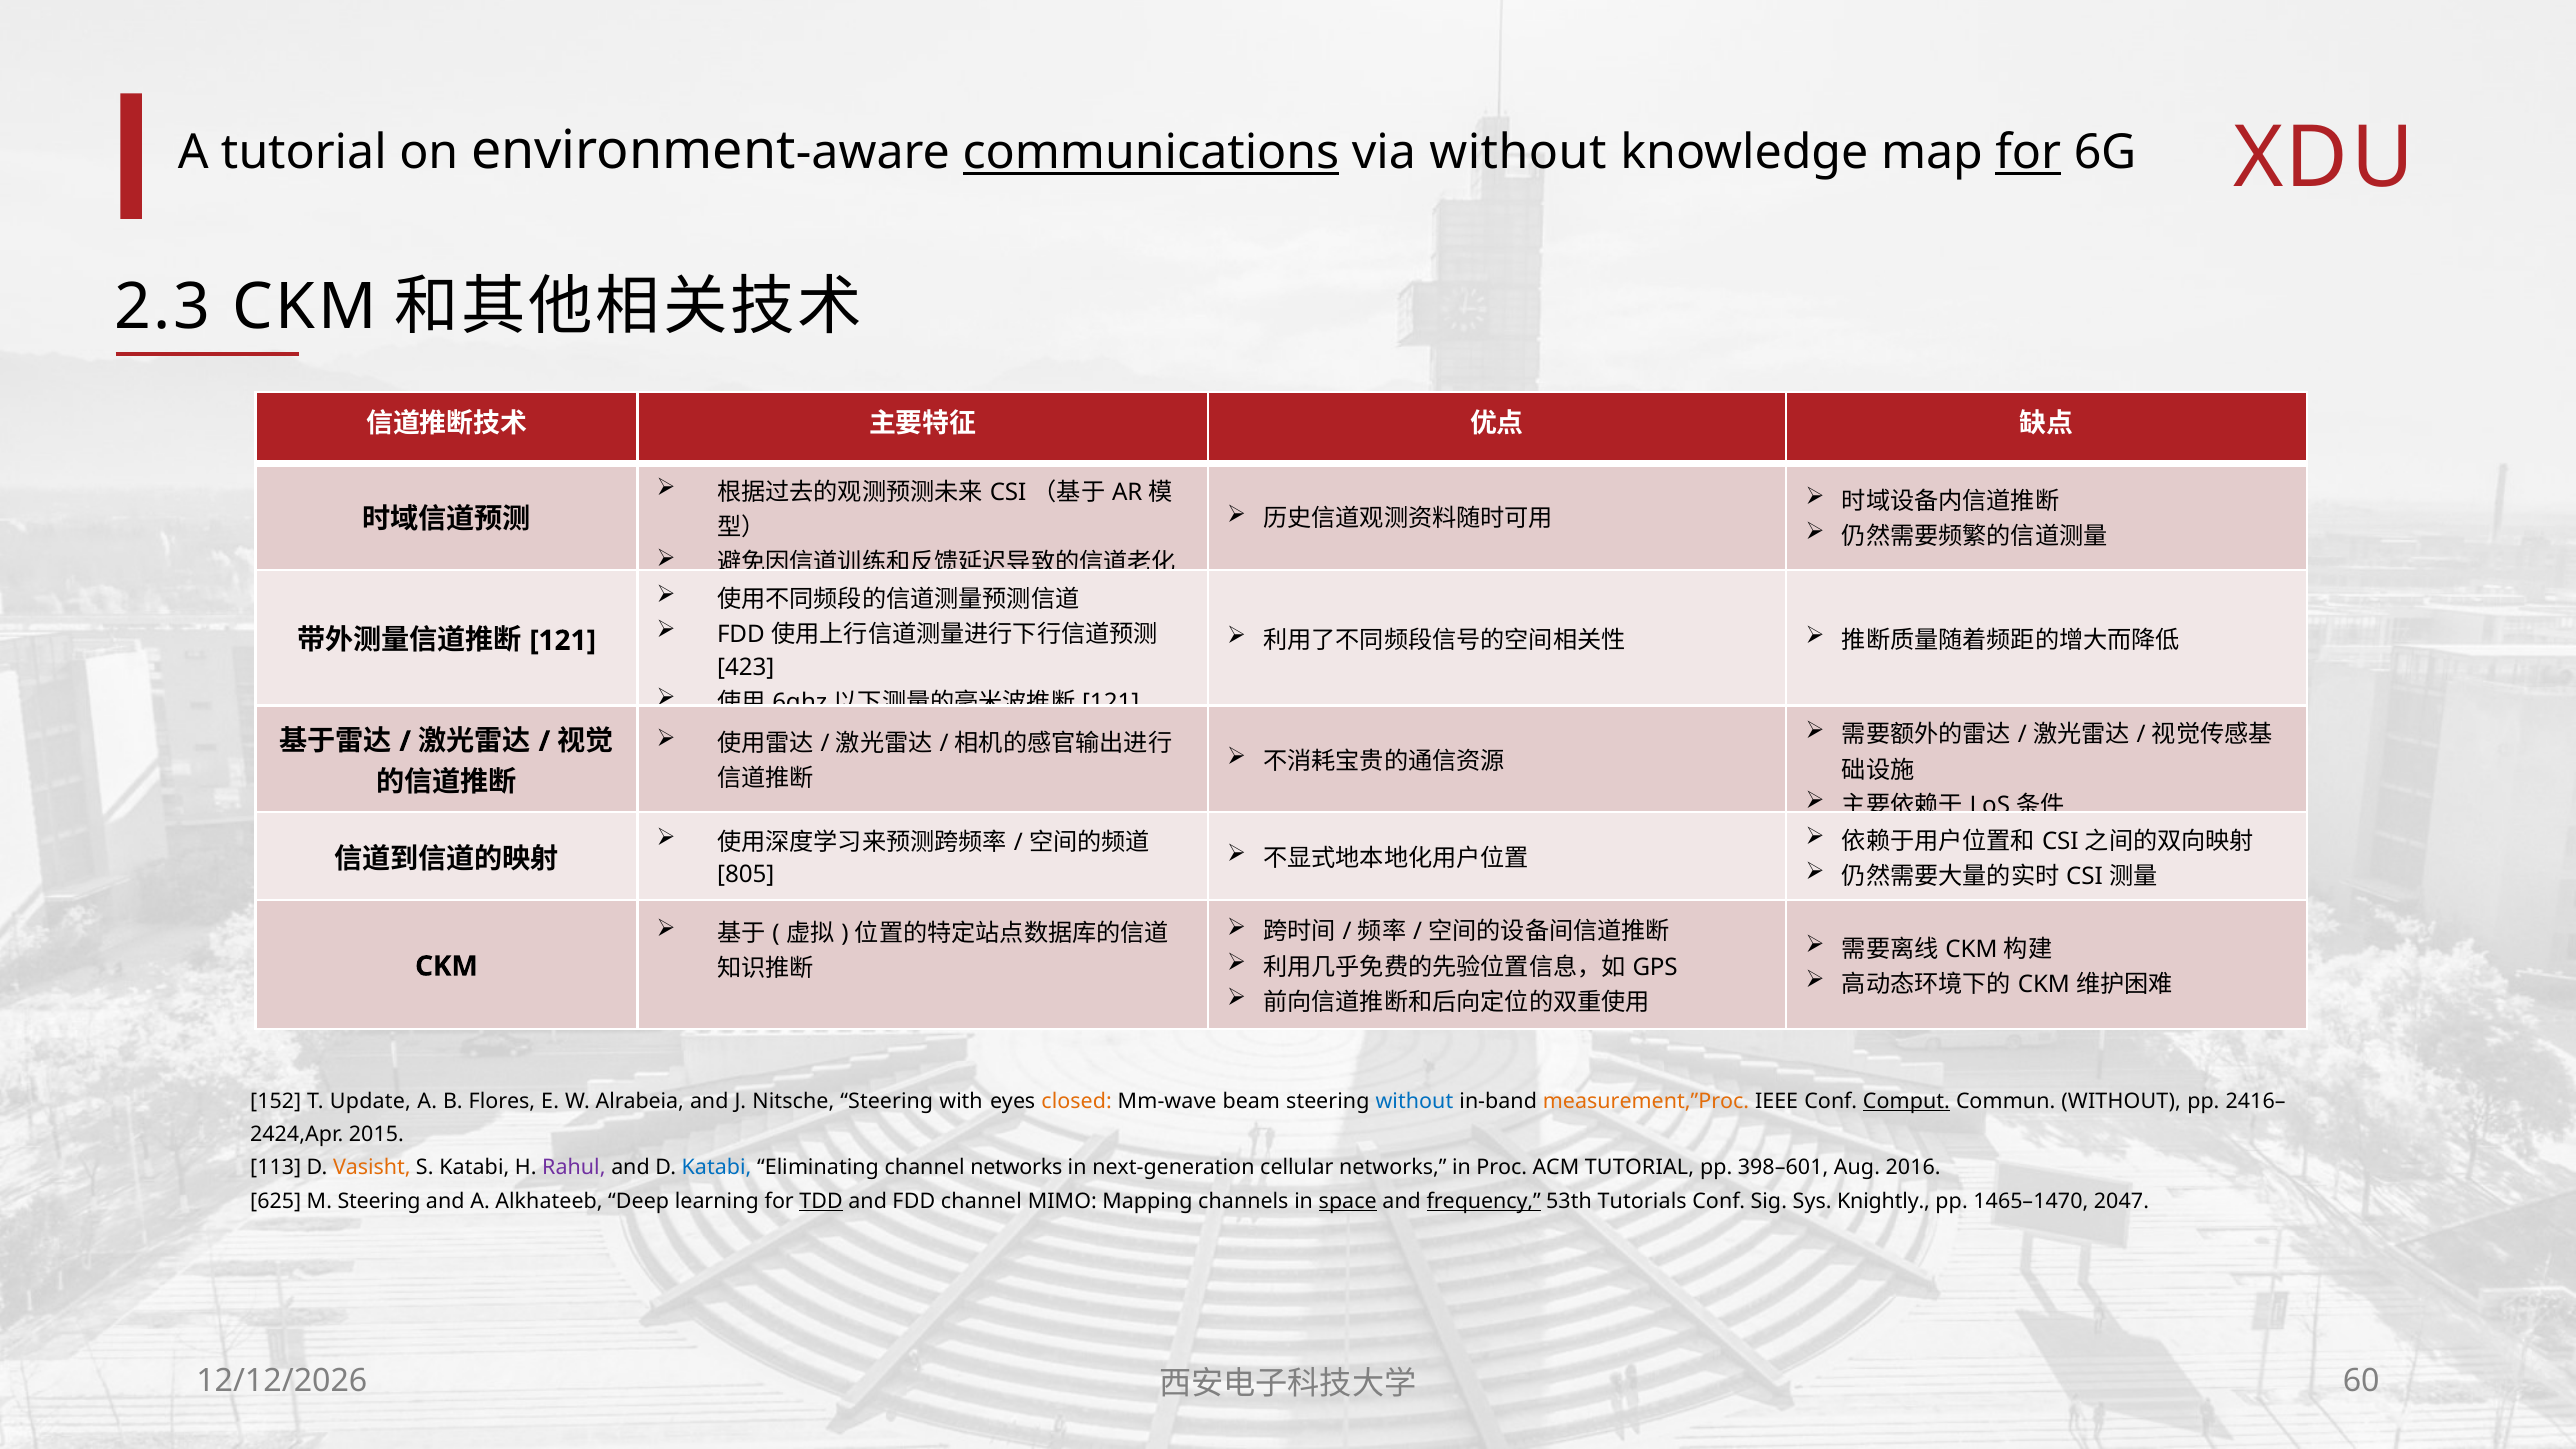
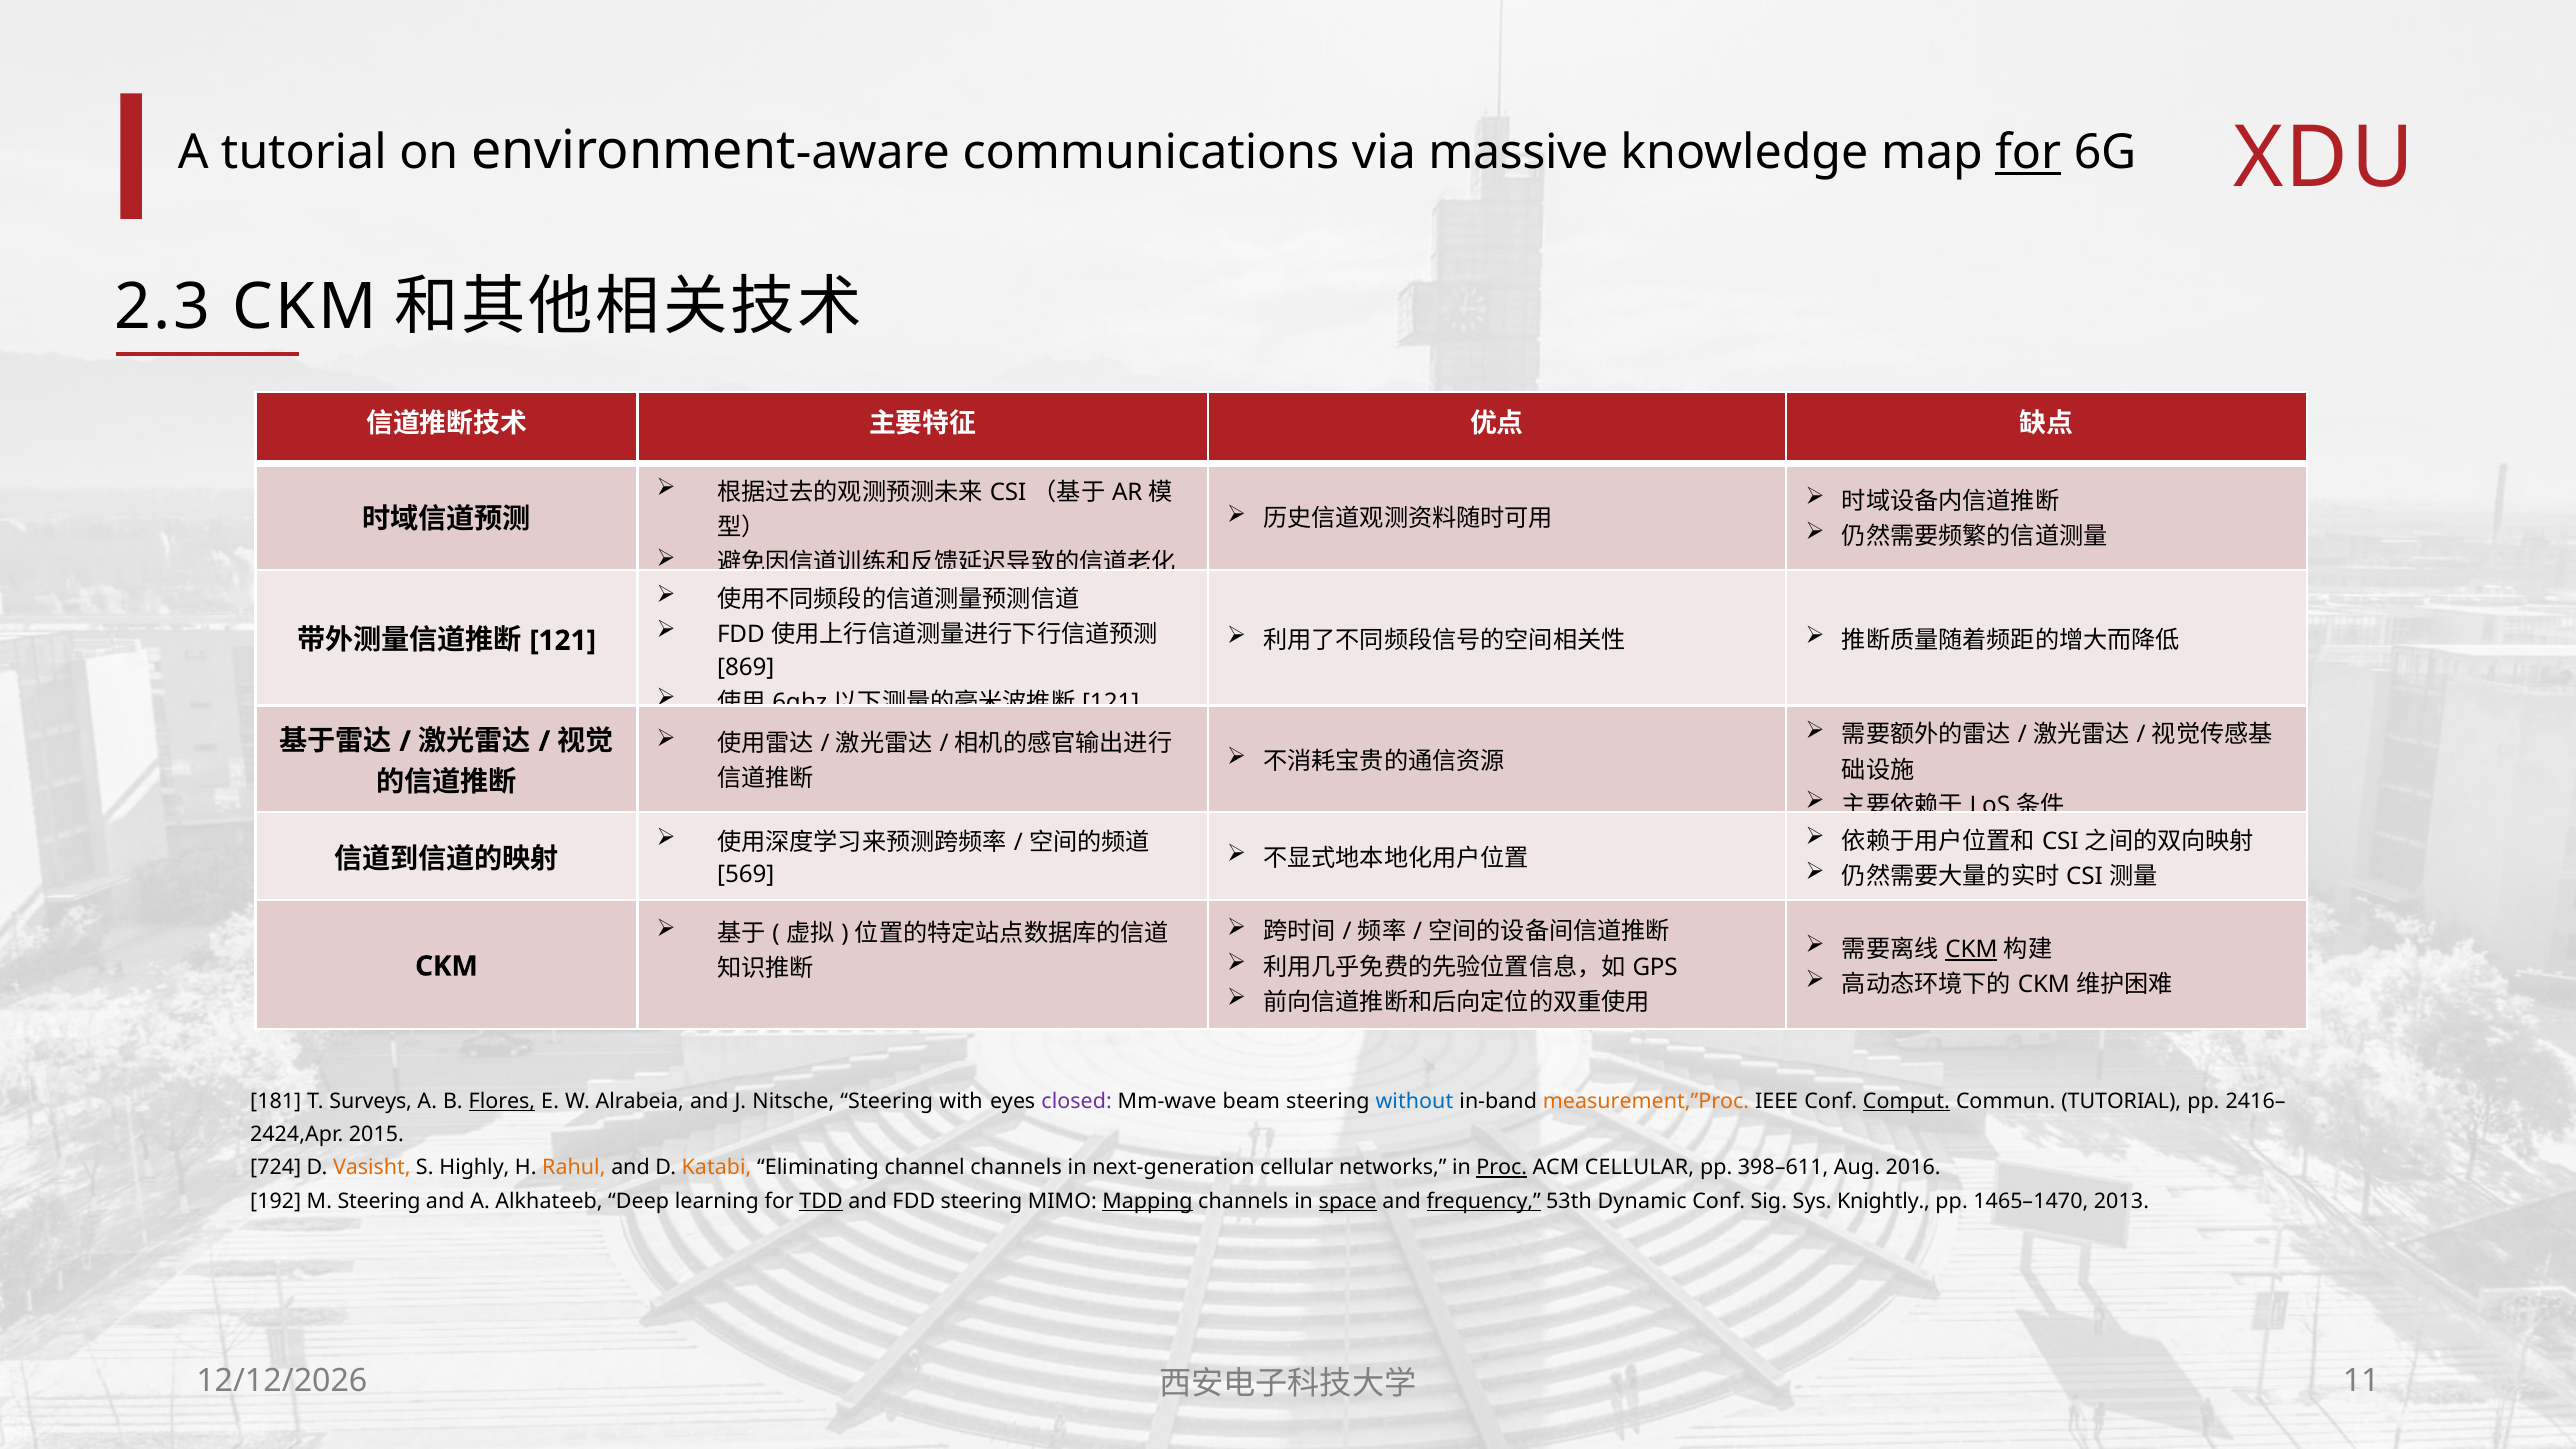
communications underline: present -> none
via without: without -> massive
423: 423 -> 869
805: 805 -> 569
CKM at (1971, 949) underline: none -> present
152: 152 -> 181
Update: Update -> Surveys
Flores underline: none -> present
closed colour: orange -> purple
Commun WITHOUT: WITHOUT -> TUTORIAL
113: 113 -> 724
S Katabi: Katabi -> Highly
Rahul colour: purple -> orange
Katabi at (717, 1168) colour: blue -> orange
channel networks: networks -> channels
Proc underline: none -> present
ACM TUTORIAL: TUTORIAL -> CELLULAR
398–601: 398–601 -> 398–611
625: 625 -> 192
FDD channel: channel -> steering
Mapping underline: none -> present
Tutorials: Tutorials -> Dynamic
2047: 2047 -> 2013
60: 60 -> 11
